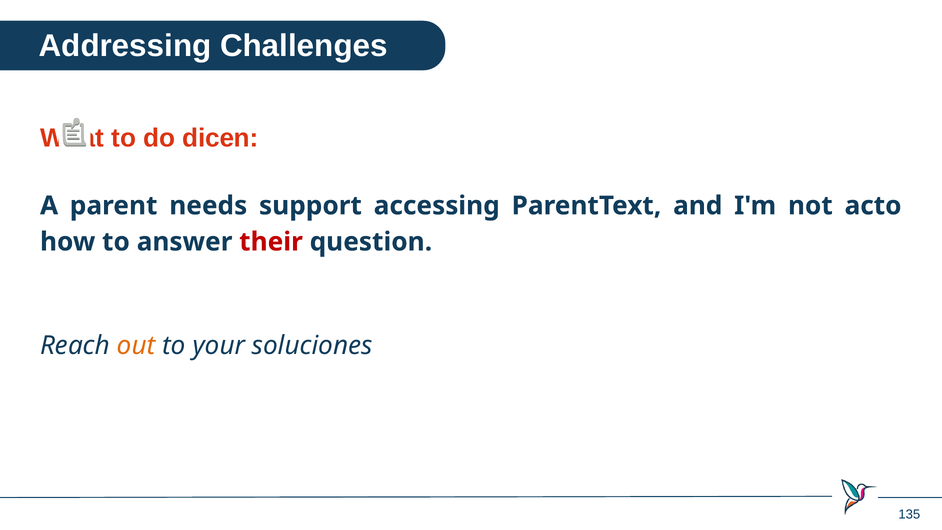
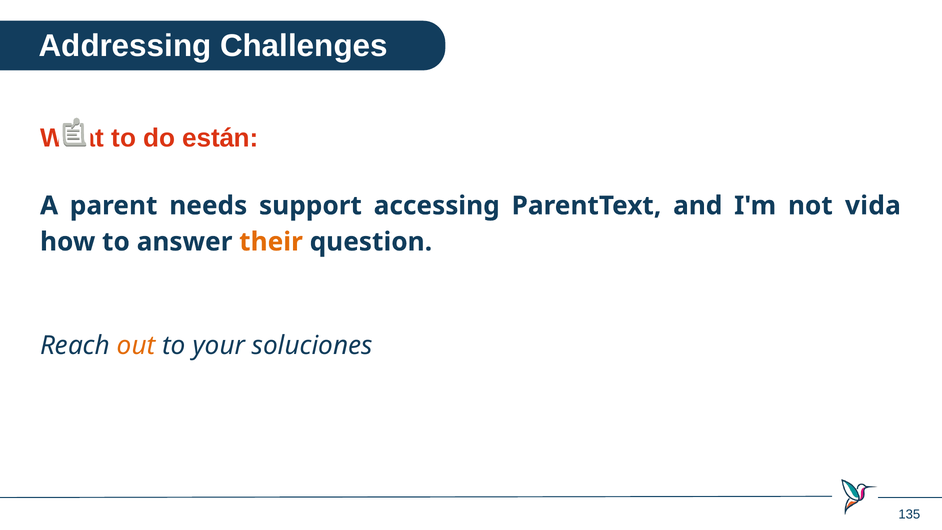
dicen: dicen -> están
acto: acto -> vida
their colour: red -> orange
